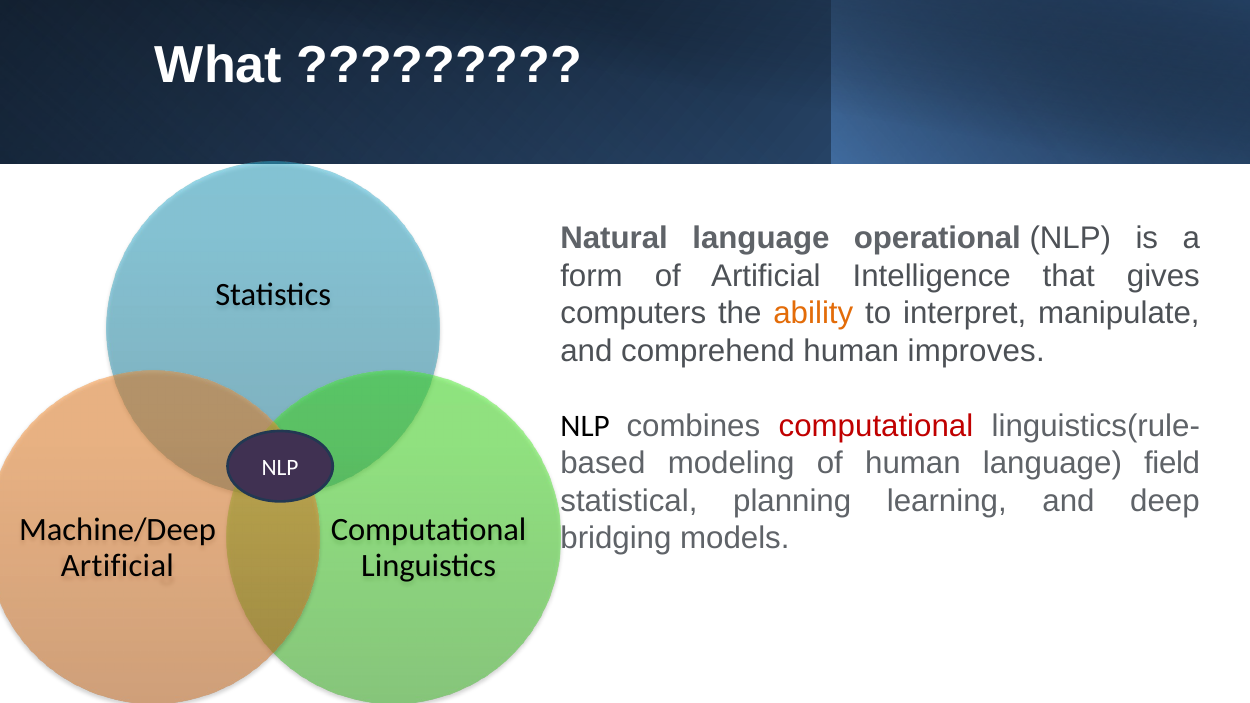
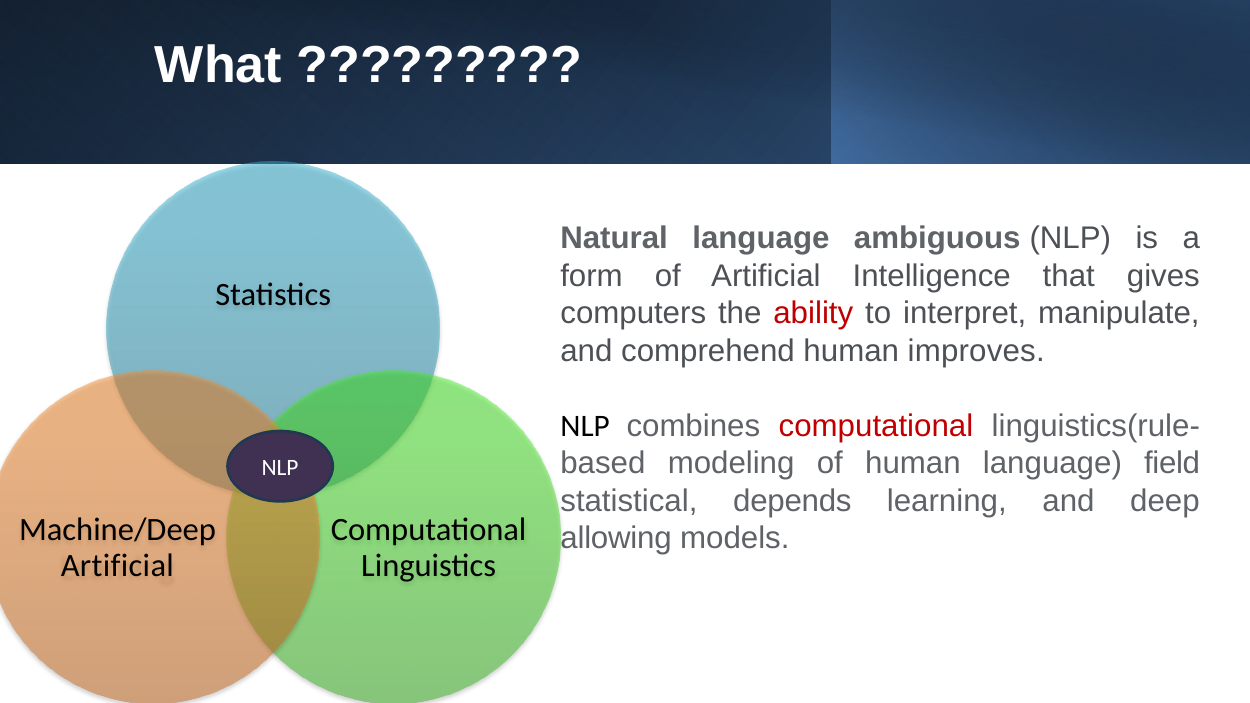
operational: operational -> ambiguous
ability colour: orange -> red
planning: planning -> depends
bridging: bridging -> allowing
